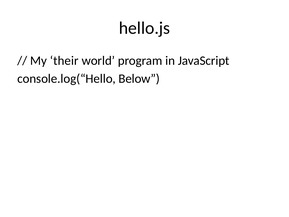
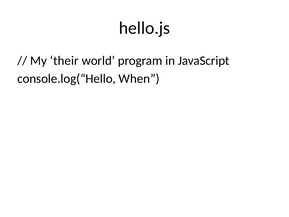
Below: Below -> When
